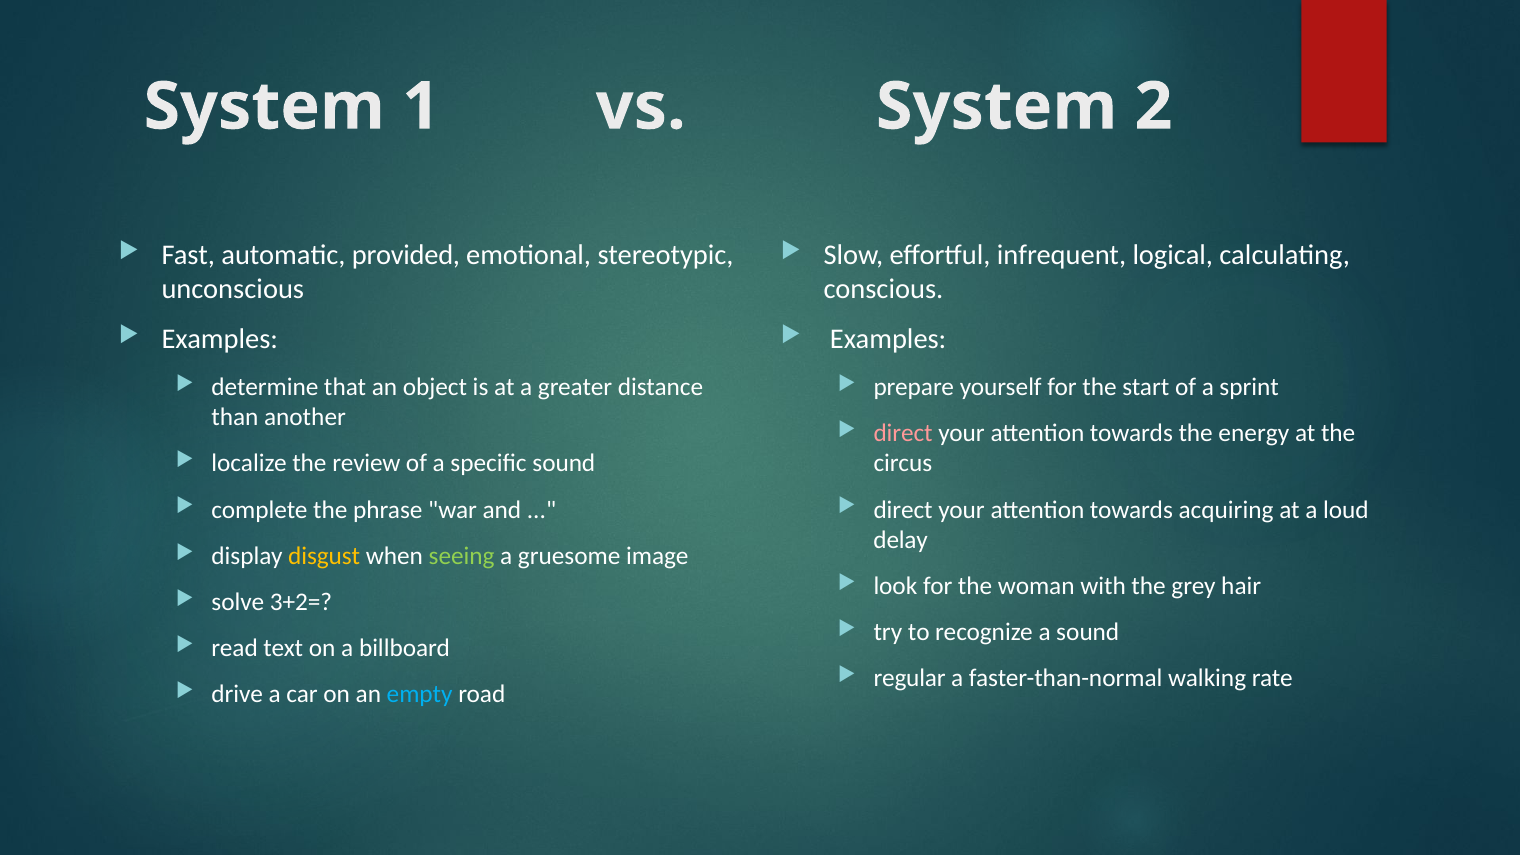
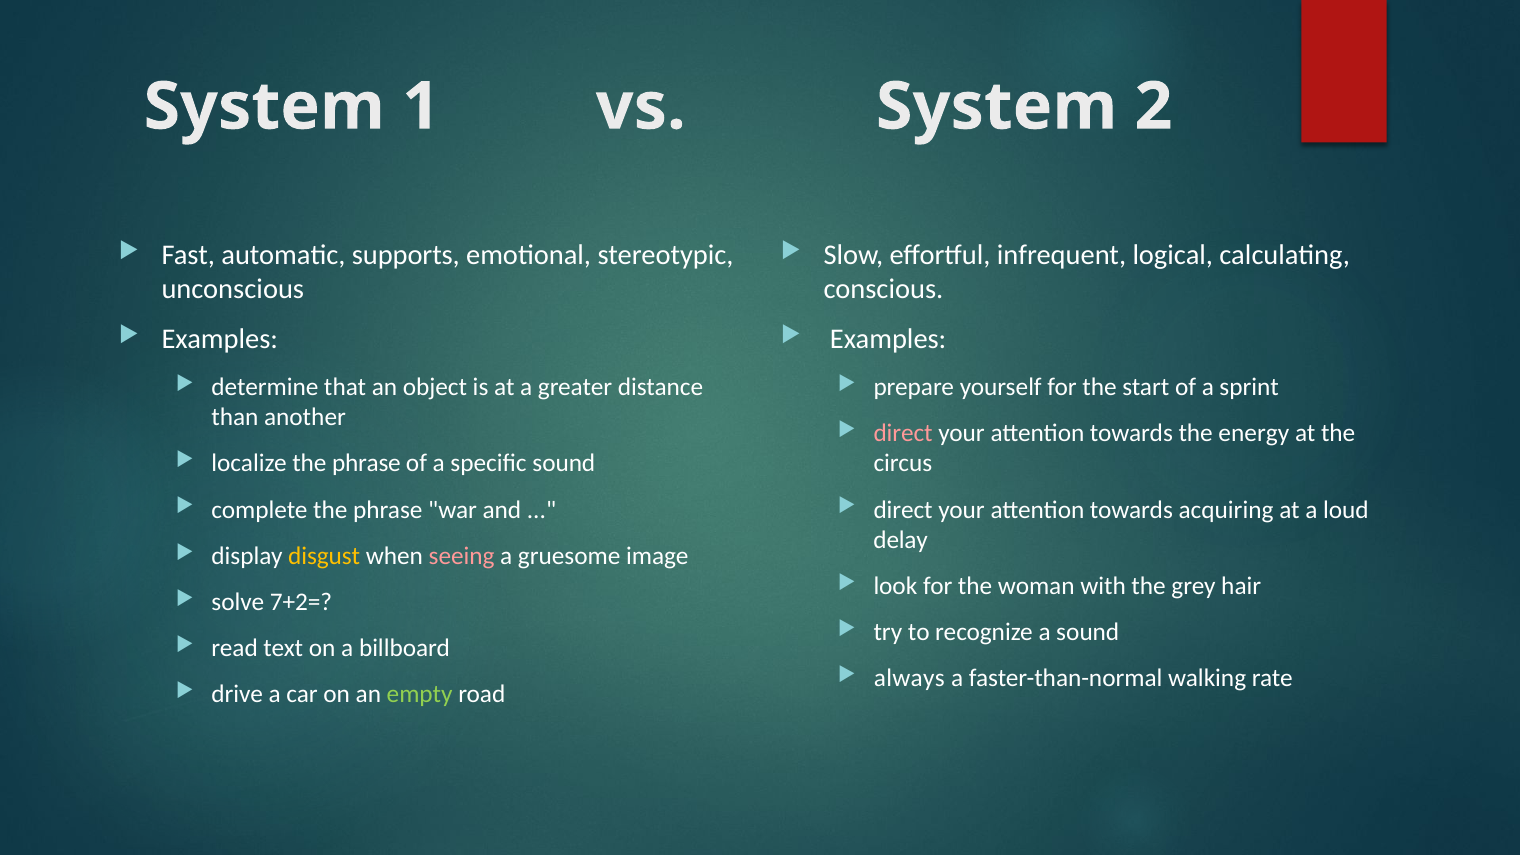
provided: provided -> supports
localize the review: review -> phrase
seeing colour: light green -> pink
3+2=: 3+2= -> 7+2=
regular: regular -> always
empty colour: light blue -> light green
